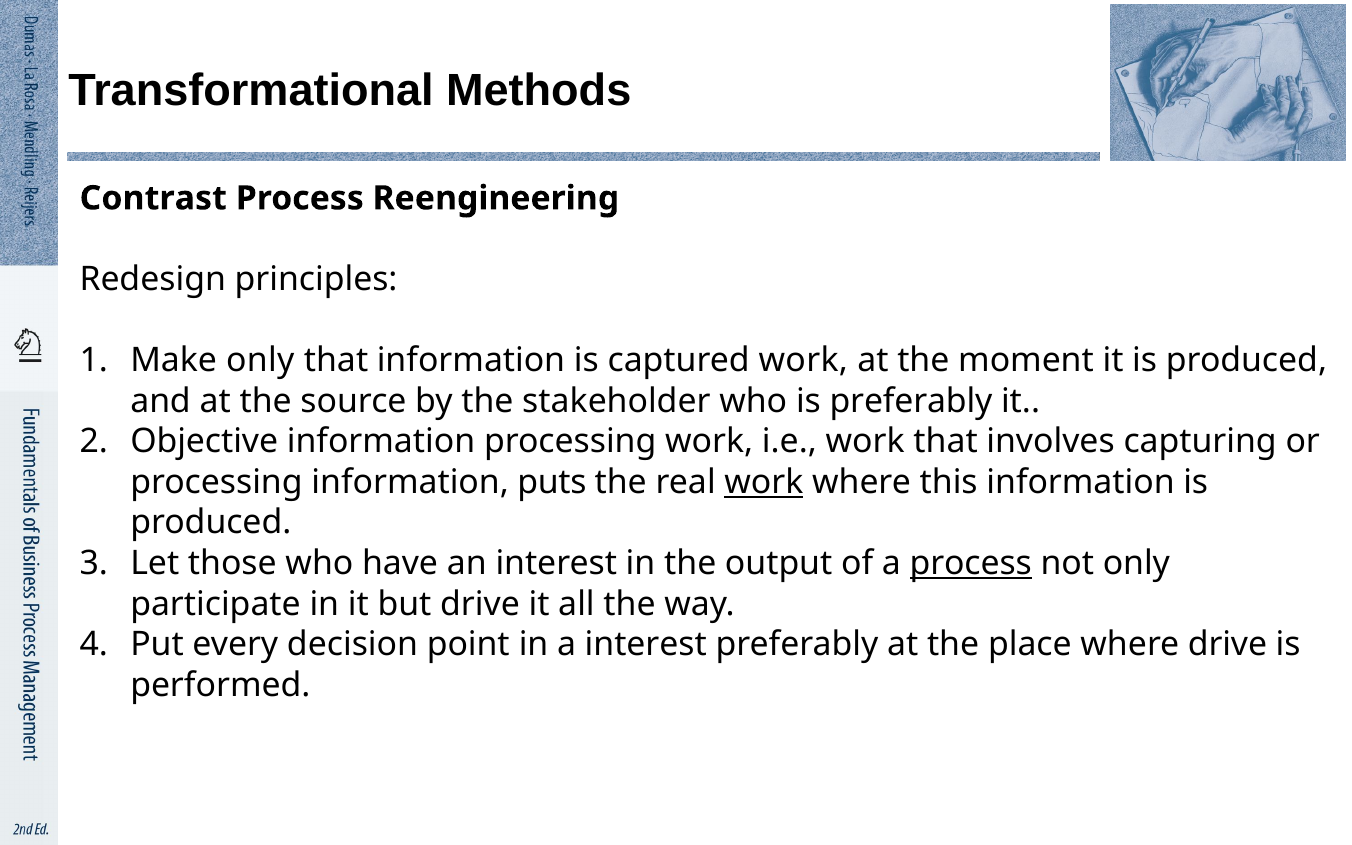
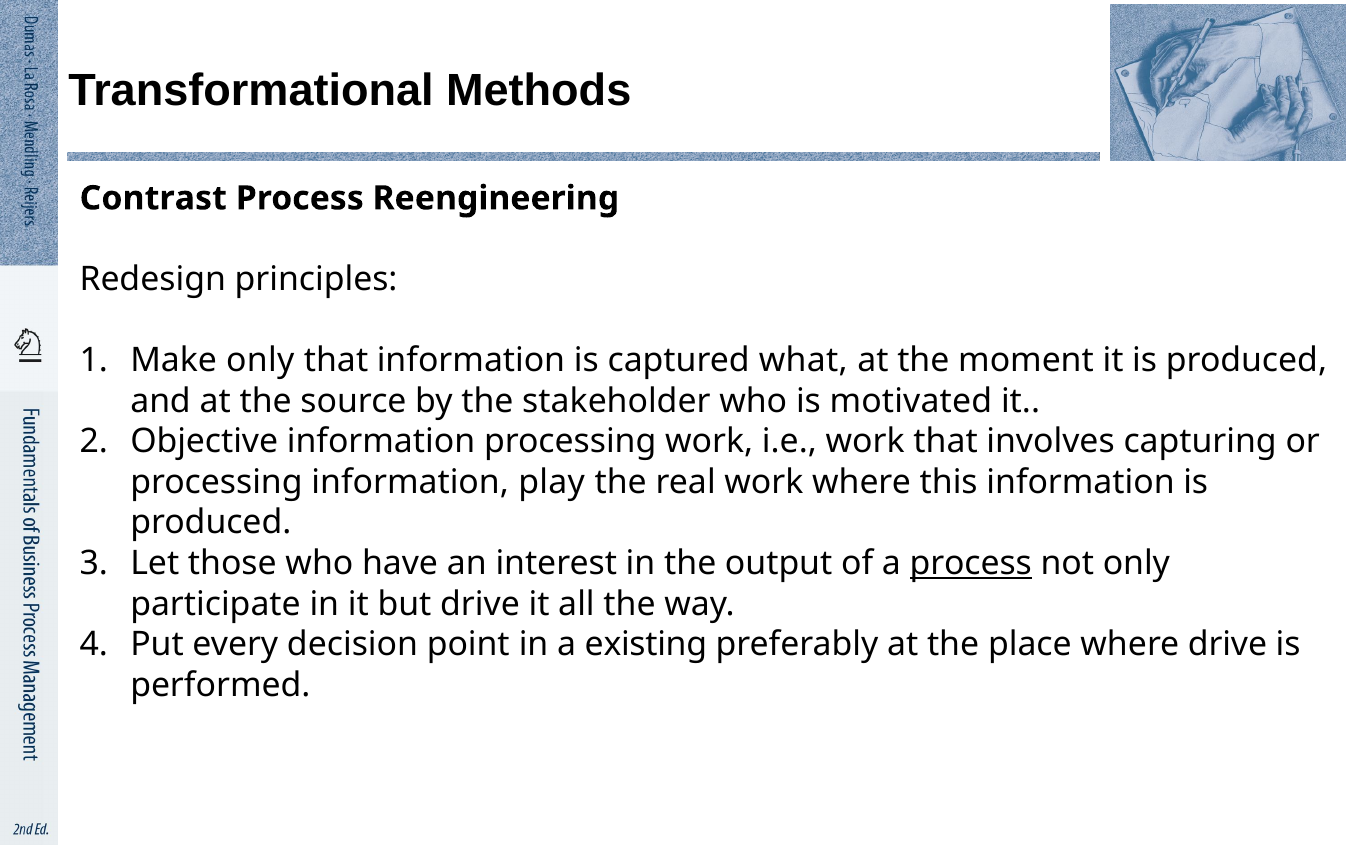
captured work: work -> what
is preferably: preferably -> motivated
puts: puts -> play
work at (764, 482) underline: present -> none
a interest: interest -> existing
